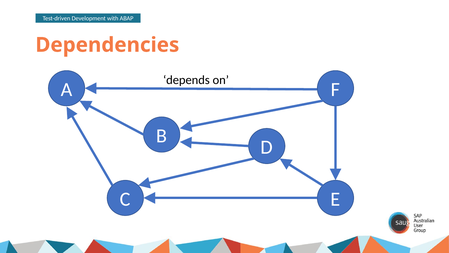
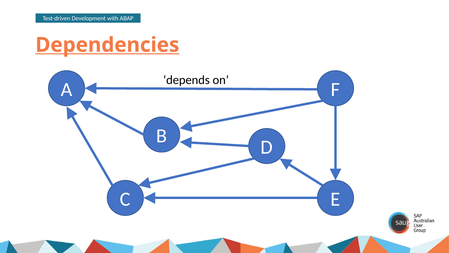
Dependencies underline: none -> present
